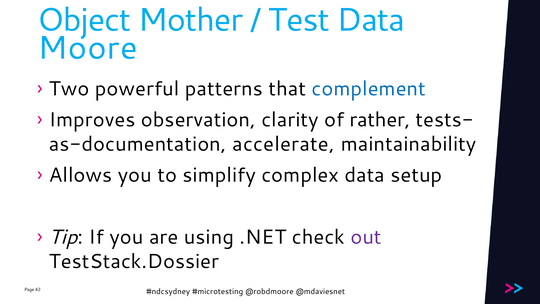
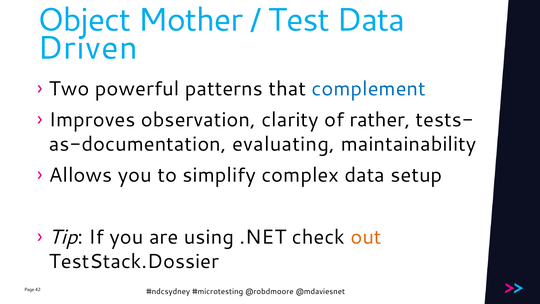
Moore: Moore -> Driven
accelerate: accelerate -> evaluating
out colour: purple -> orange
